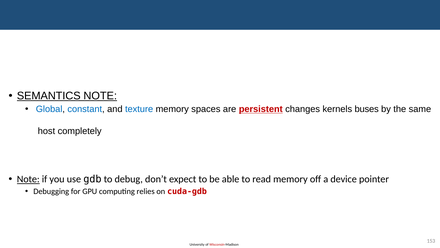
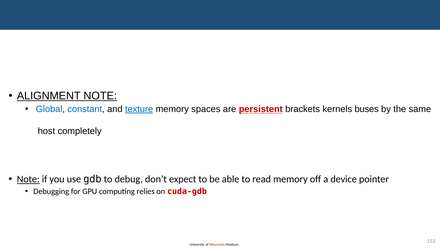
SEMANTICS: SEMANTICS -> ALIGNMENT
texture underline: none -> present
changes: changes -> brackets
